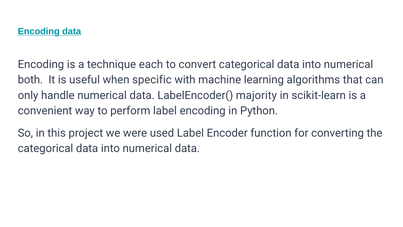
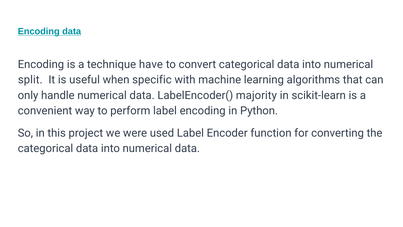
each: each -> have
both: both -> split
